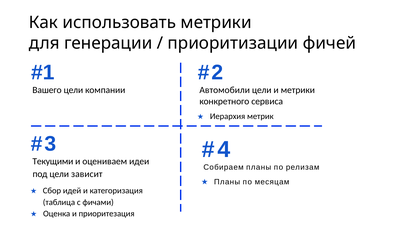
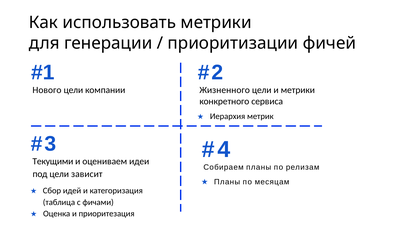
Вашего: Вашего -> Нового
Автомобили: Автомобили -> Жизненного
